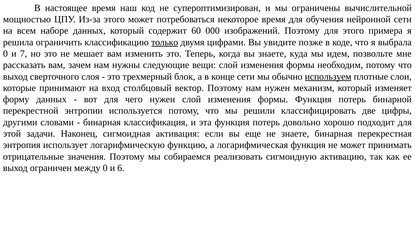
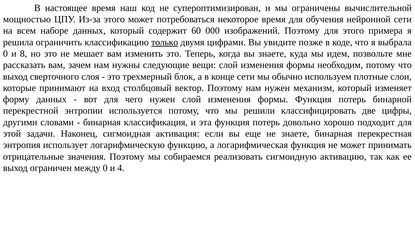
7: 7 -> 8
используем underline: present -> none
6: 6 -> 4
